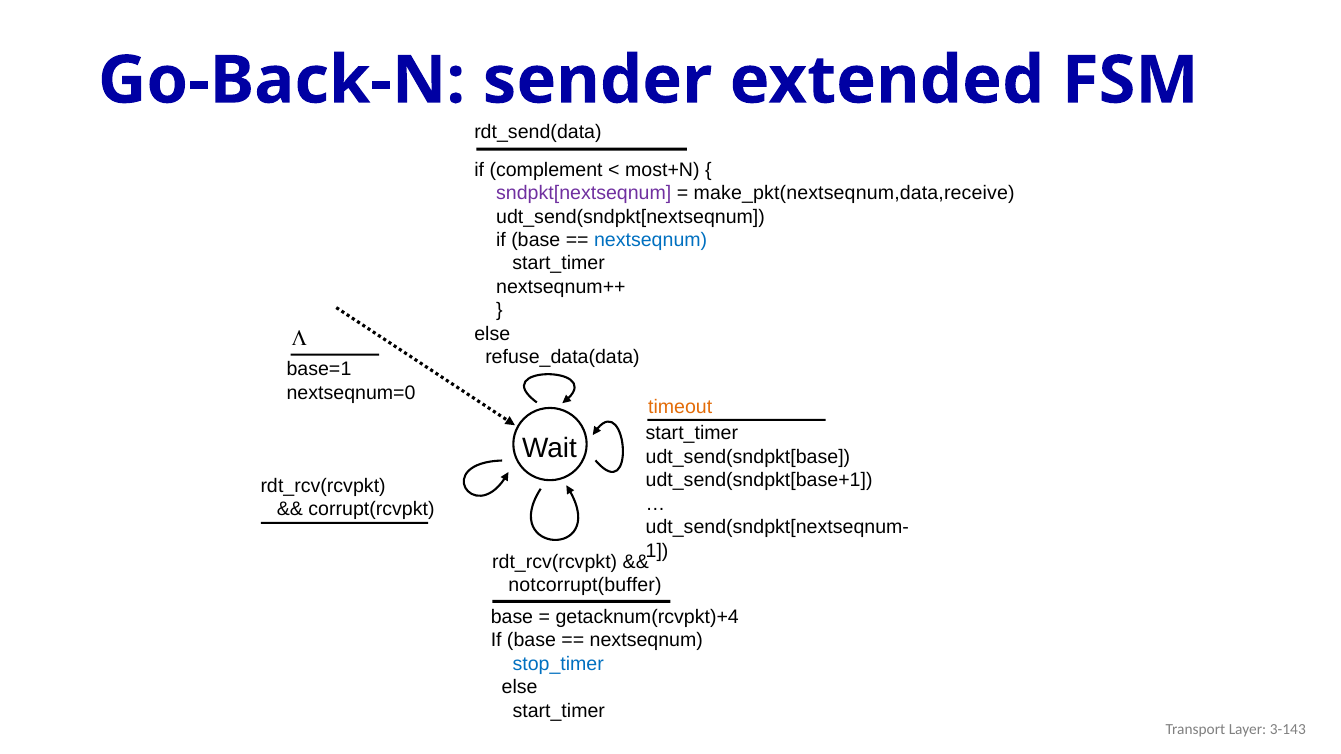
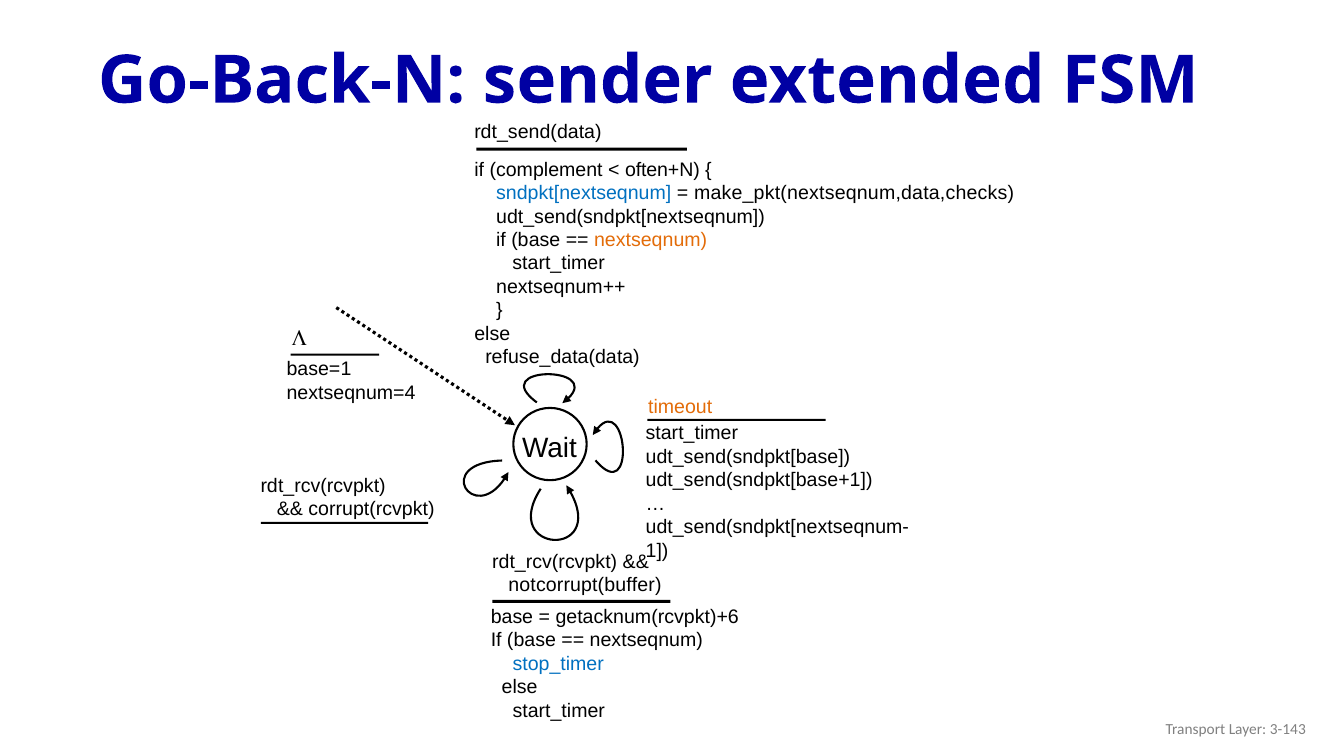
most+N: most+N -> often+N
sndpkt[nextseqnum colour: purple -> blue
make_pkt(nextseqnum,data,receive: make_pkt(nextseqnum,data,receive -> make_pkt(nextseqnum,data,checks
nextseqnum at (651, 240) colour: blue -> orange
nextseqnum=0: nextseqnum=0 -> nextseqnum=4
getacknum(rcvpkt)+4: getacknum(rcvpkt)+4 -> getacknum(rcvpkt)+6
